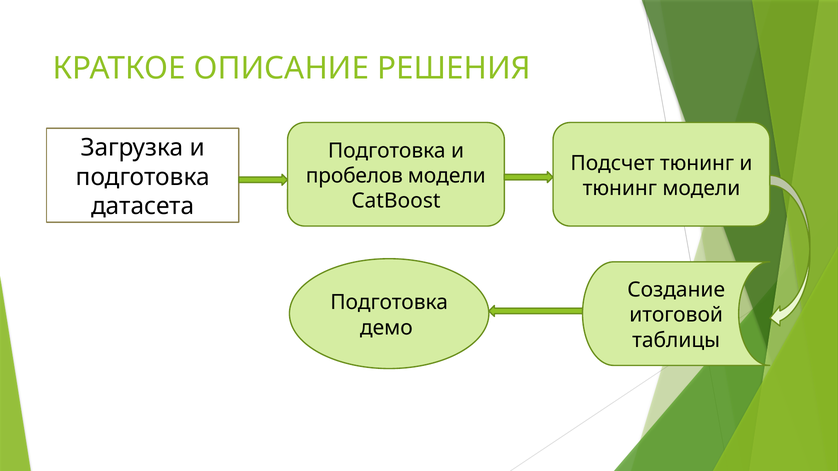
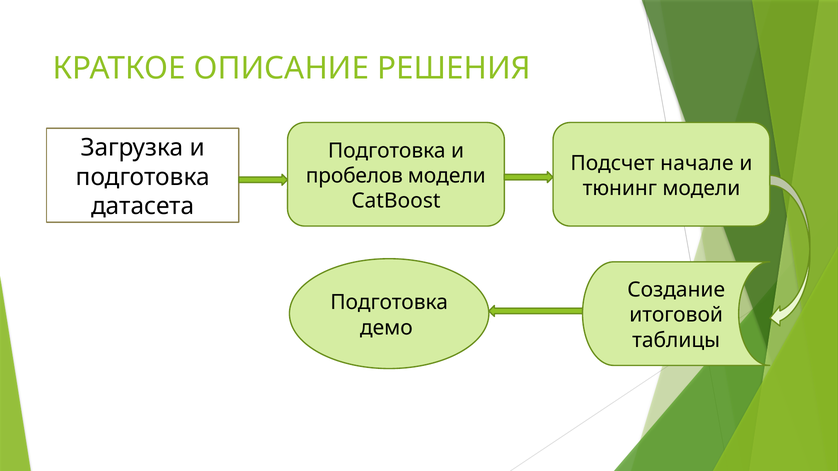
Подсчет тюнинг: тюнинг -> начале
